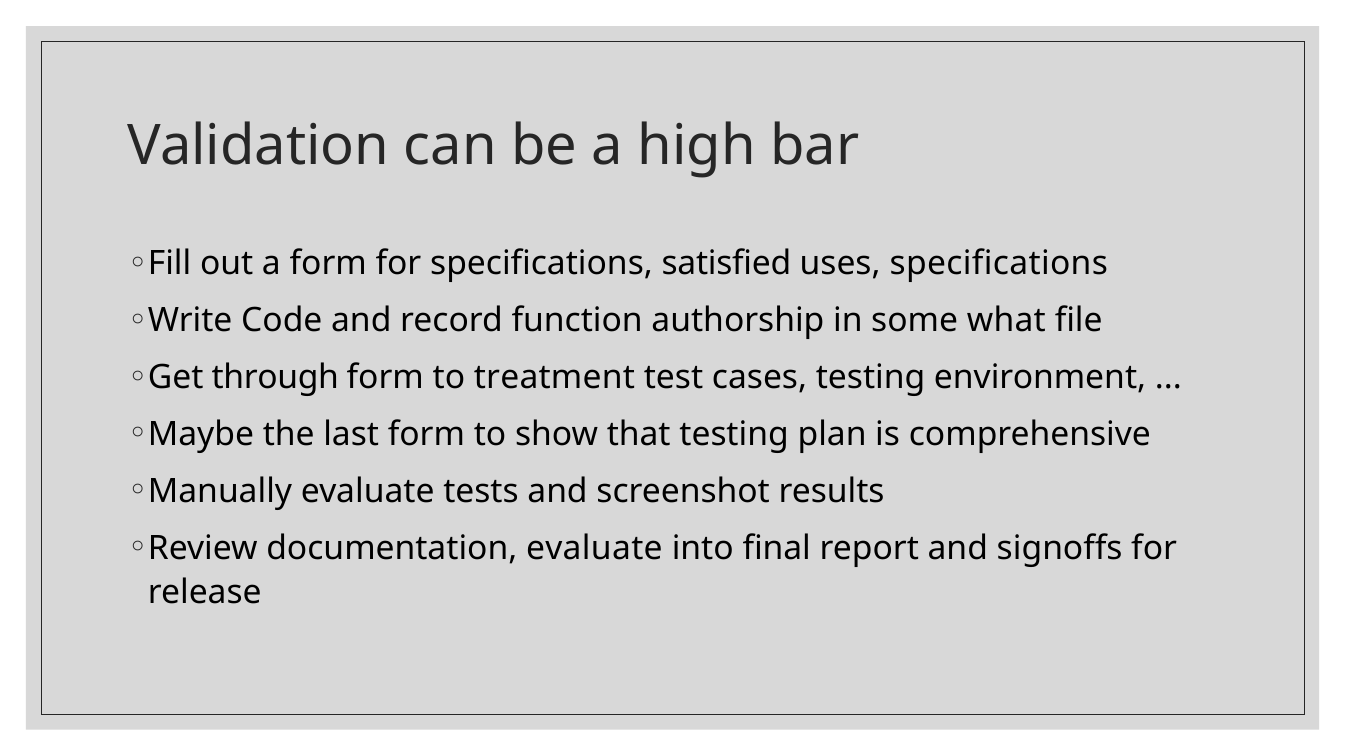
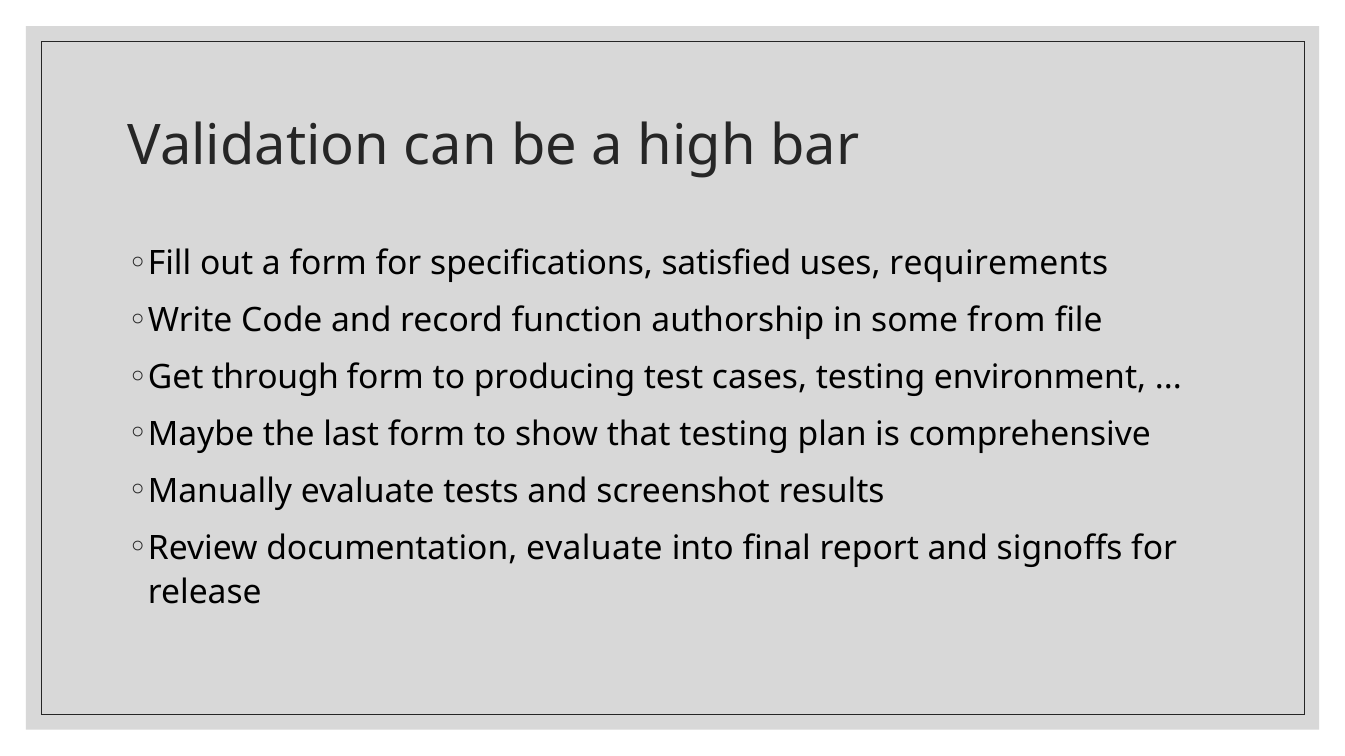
uses specifications: specifications -> requirements
what: what -> from
treatment: treatment -> producing
